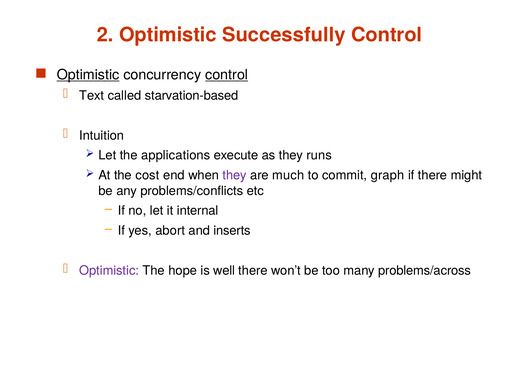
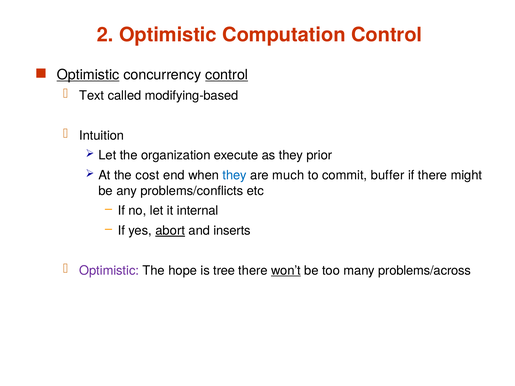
Successfully: Successfully -> Computation
starvation-based: starvation-based -> modifying-based
applications: applications -> organization
runs: runs -> prior
they at (235, 175) colour: purple -> blue
graph: graph -> buffer
abort underline: none -> present
well: well -> tree
won’t underline: none -> present
